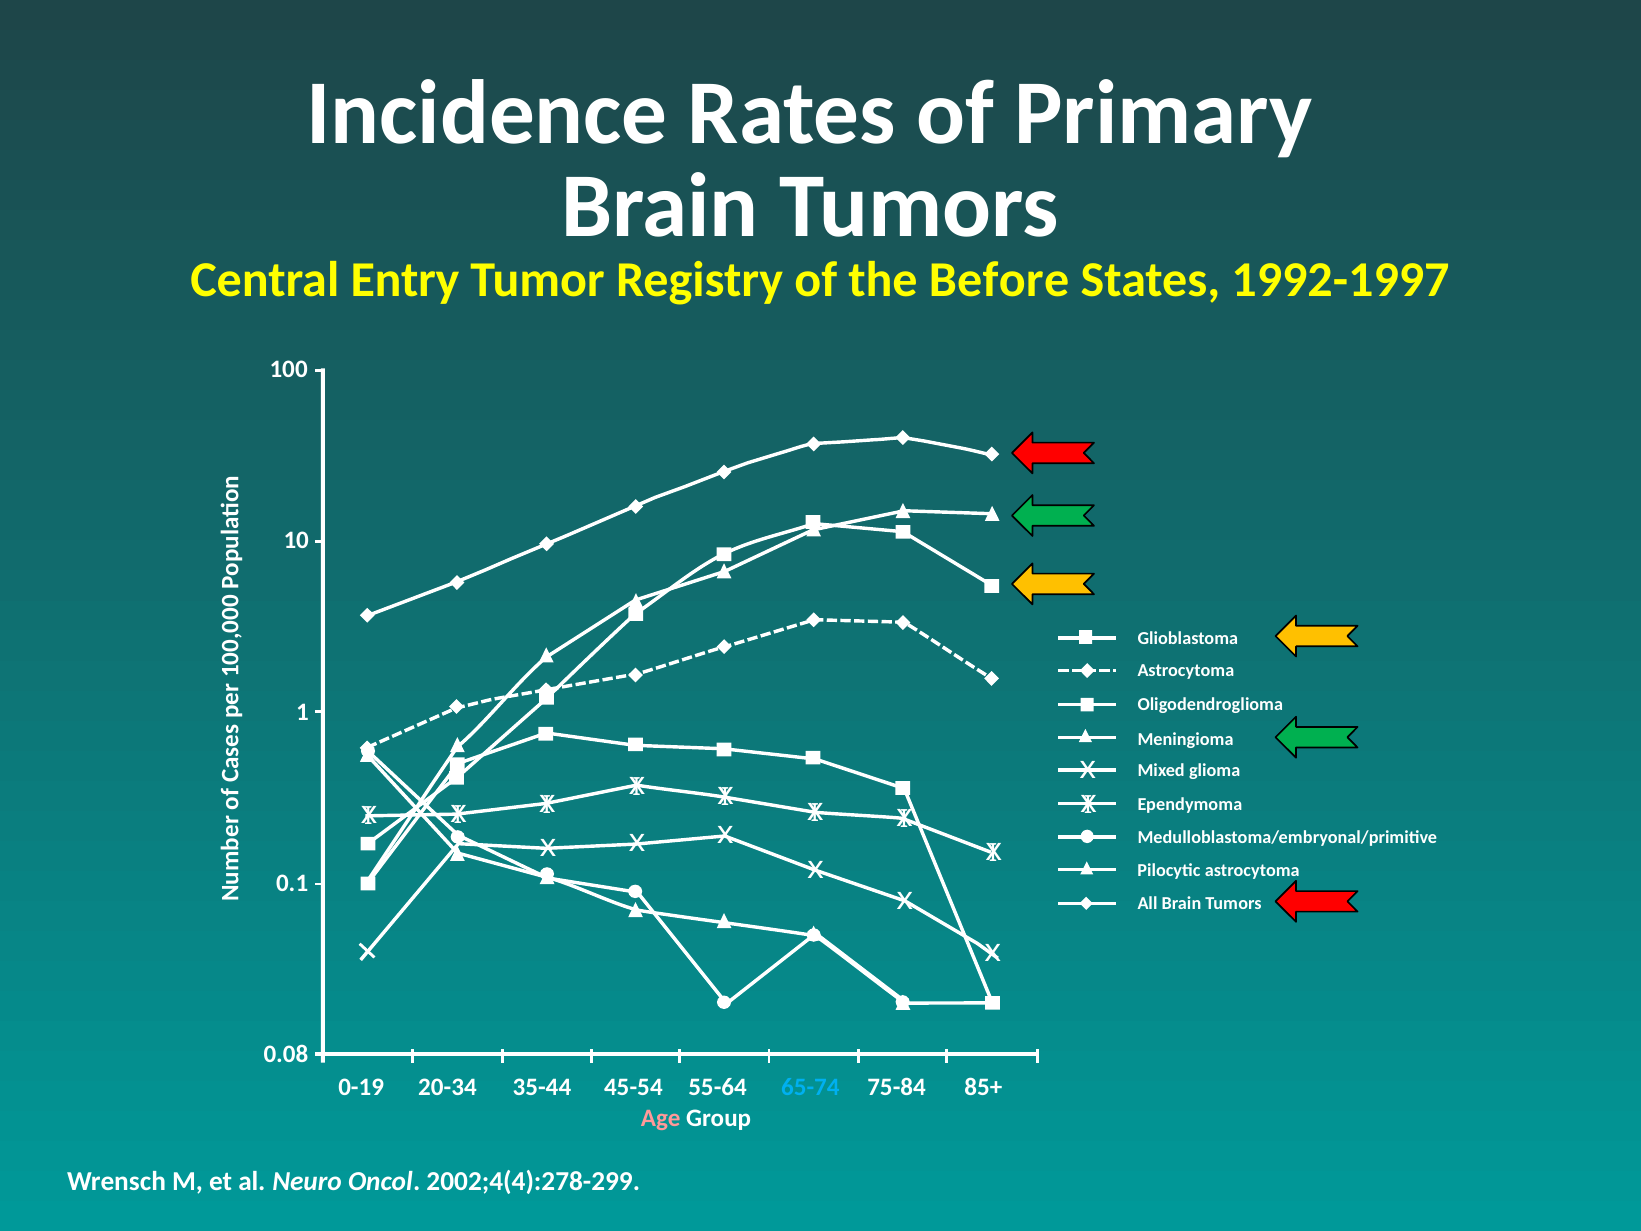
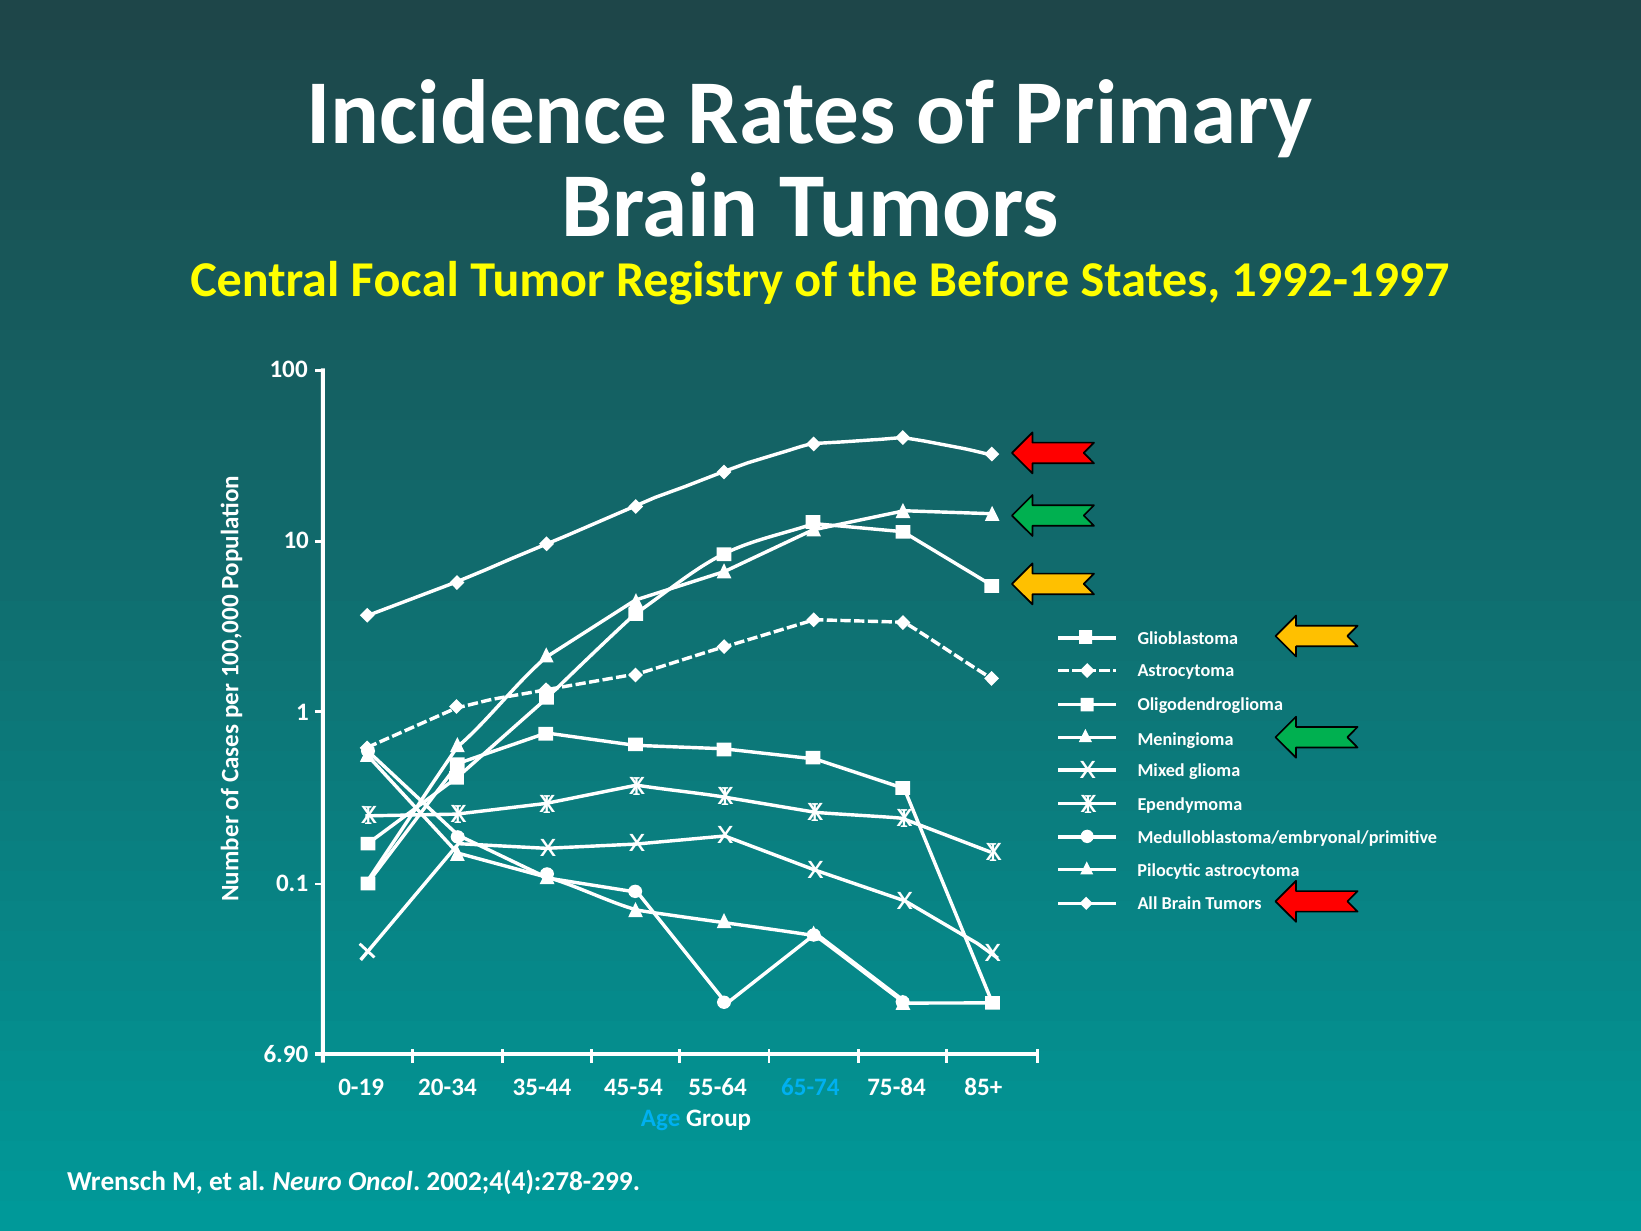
Entry: Entry -> Focal
0.08: 0.08 -> 6.90
Age colour: pink -> light blue
